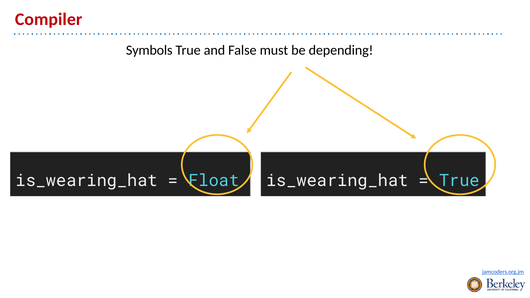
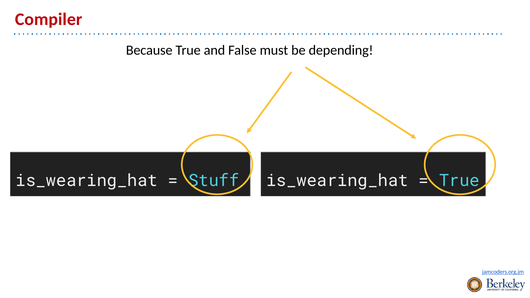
Symbols: Symbols -> Because
Float: Float -> Stuff
